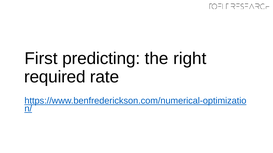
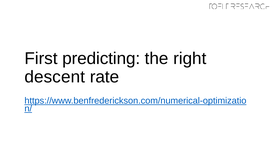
required: required -> descent
